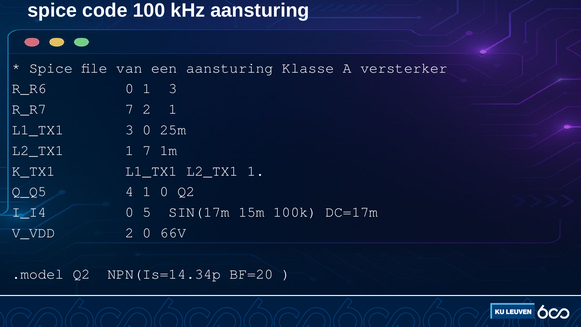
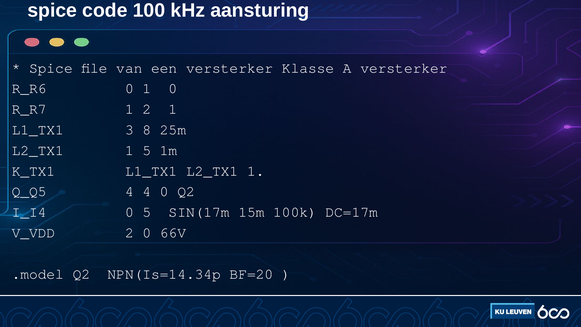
een aansturing: aansturing -> versterker
1 3: 3 -> 0
R_R7 7: 7 -> 1
3 0: 0 -> 8
1 7: 7 -> 5
4 1: 1 -> 4
